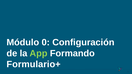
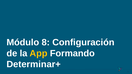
0: 0 -> 8
App colour: light green -> yellow
Formulario+: Formulario+ -> Determinar+
